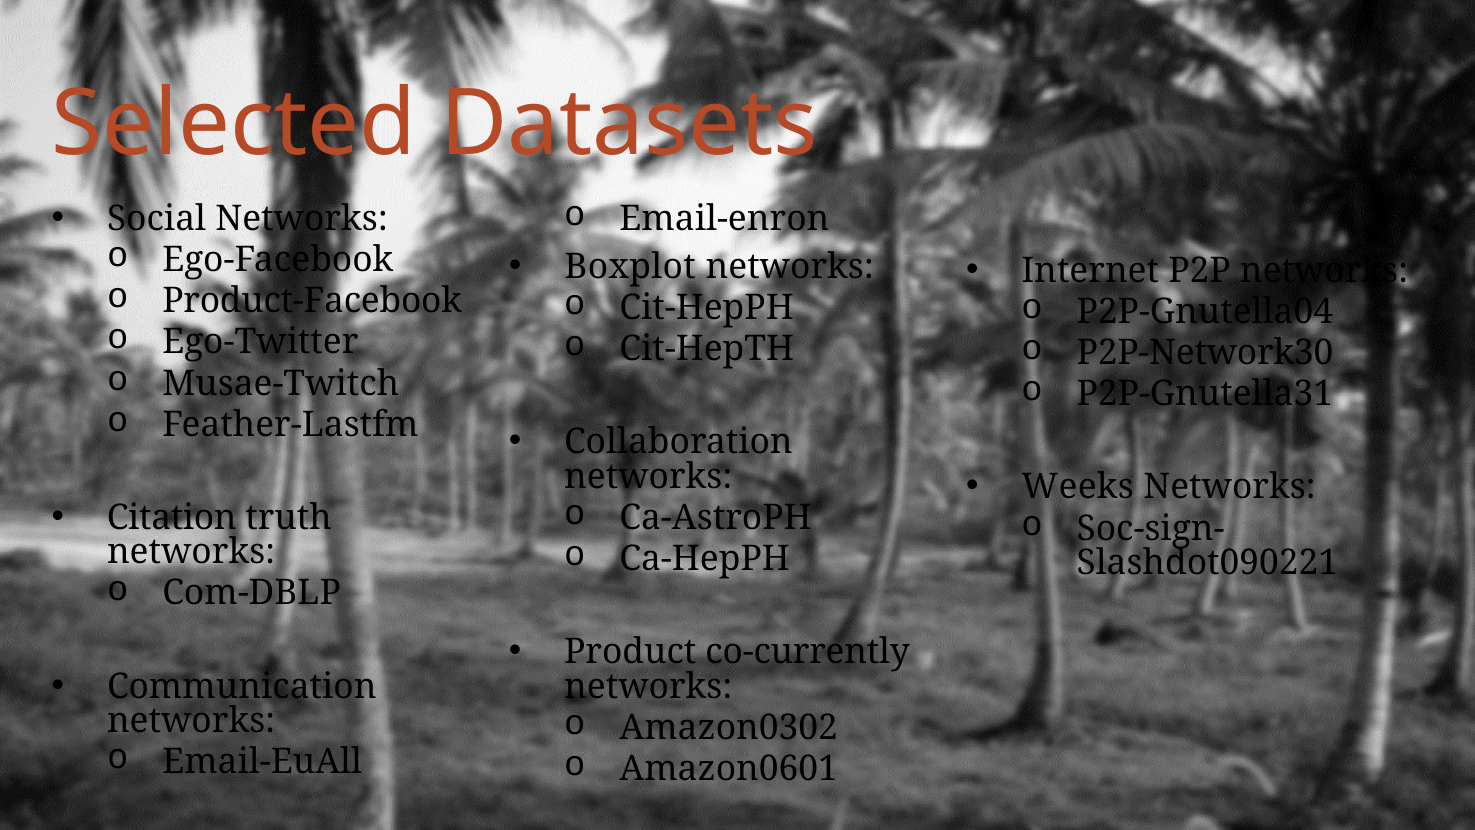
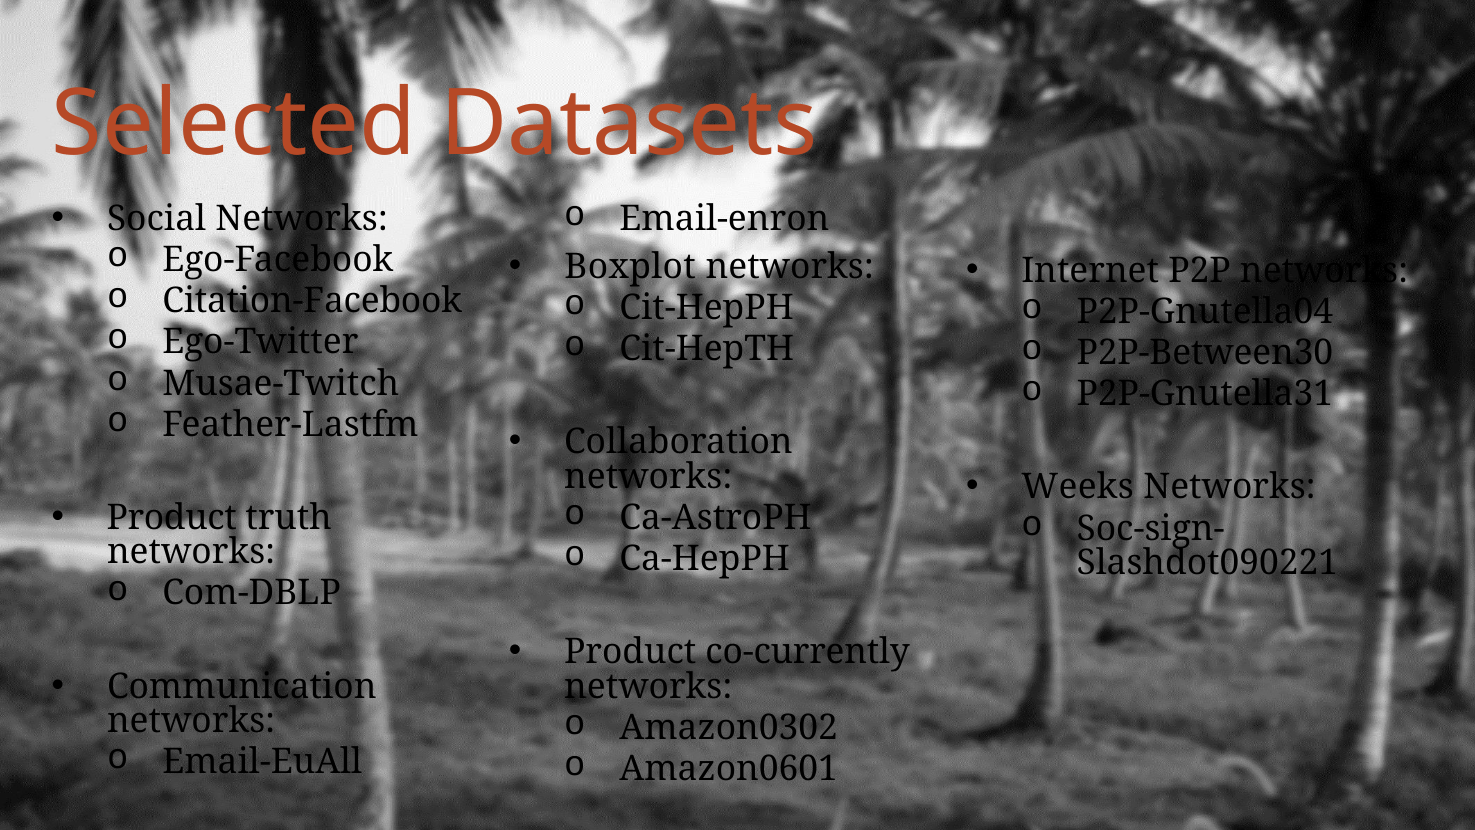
Product-Facebook: Product-Facebook -> Citation-Facebook
P2P-Network30: P2P-Network30 -> P2P-Between30
Citation at (172, 518): Citation -> Product
